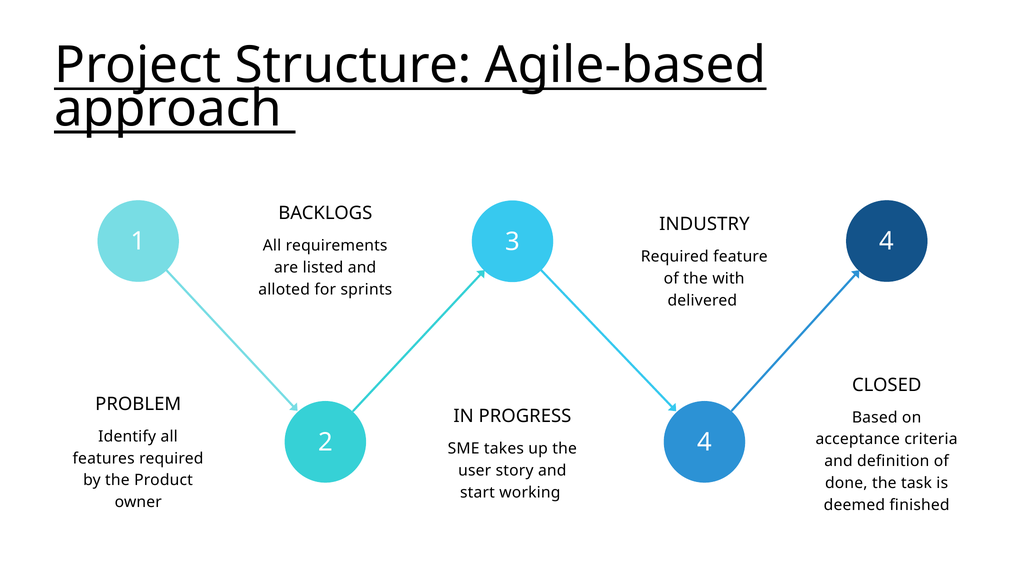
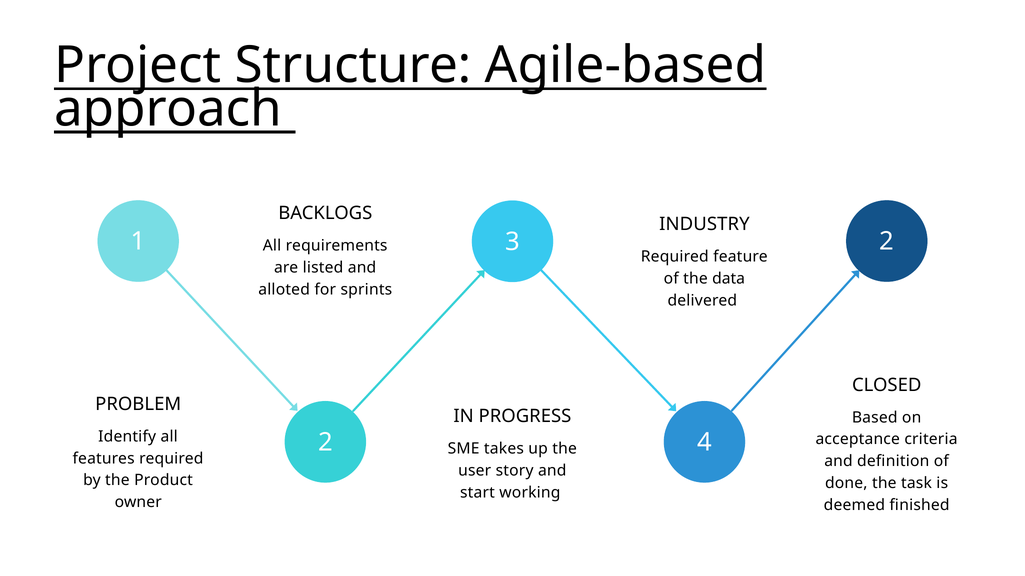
3 4: 4 -> 2
with: with -> data
